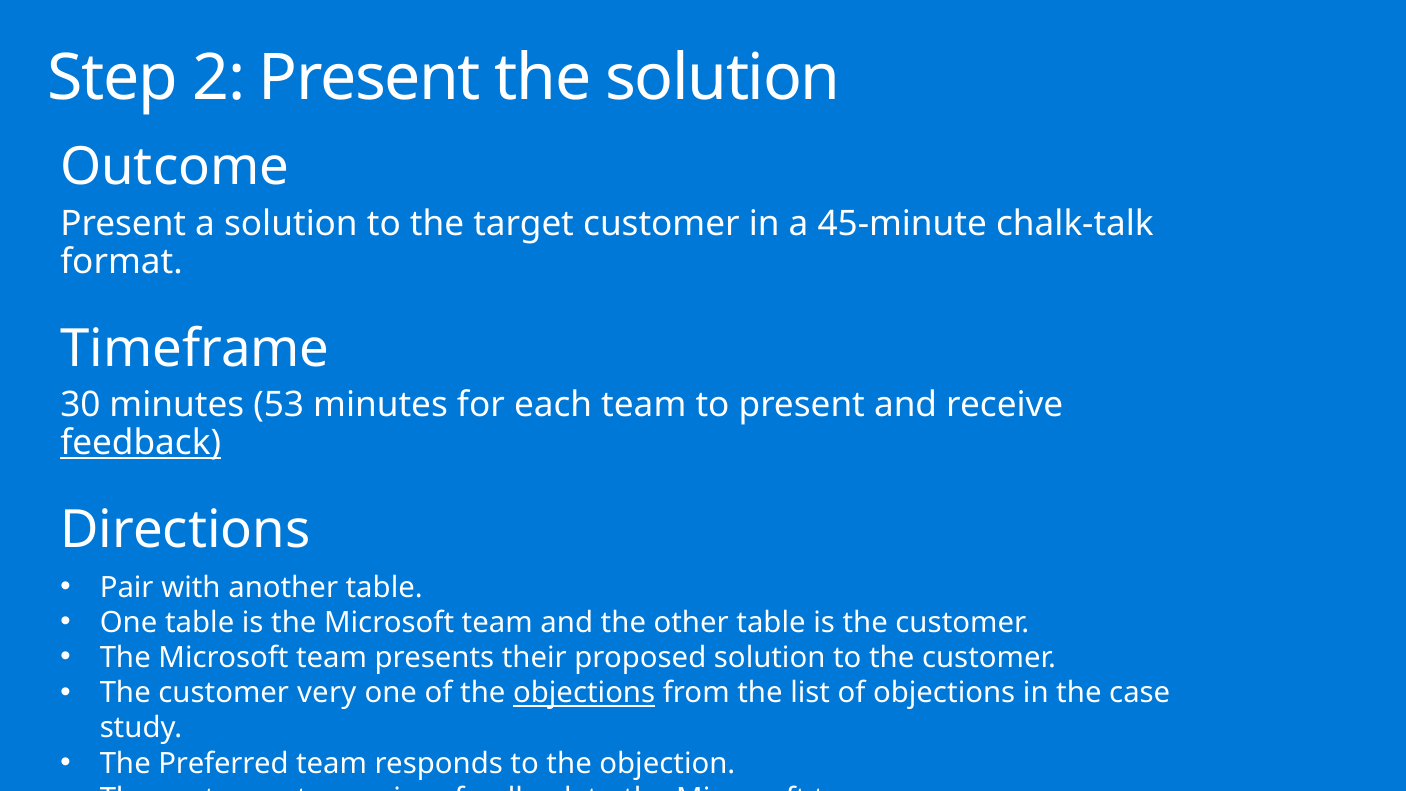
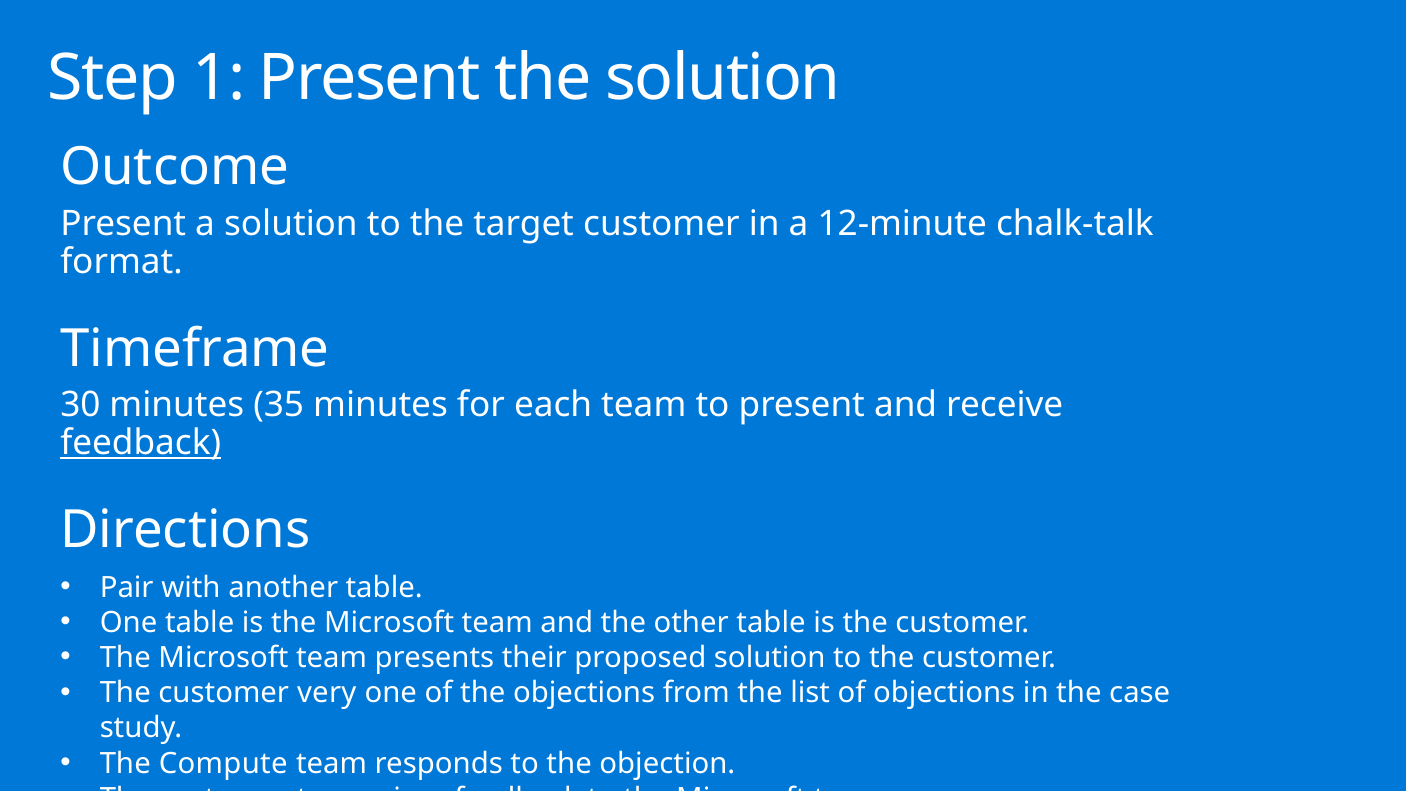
Step 2: 2 -> 1
45-minute: 45-minute -> 12-minute
53: 53 -> 35
objections at (584, 693) underline: present -> none
Preferred: Preferred -> Compute
